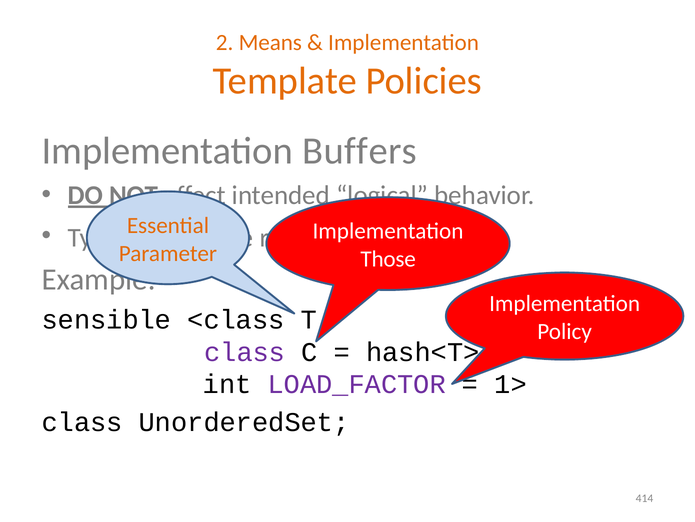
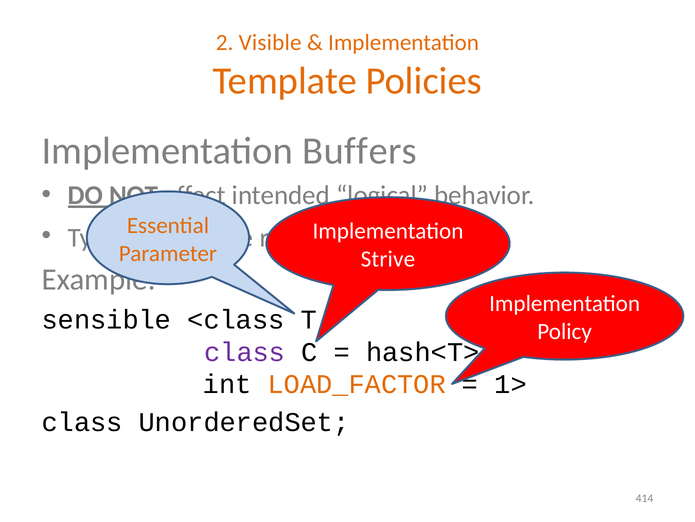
Means: Means -> Visible
Those: Those -> Strive
LOAD_FACTOR colour: purple -> orange
